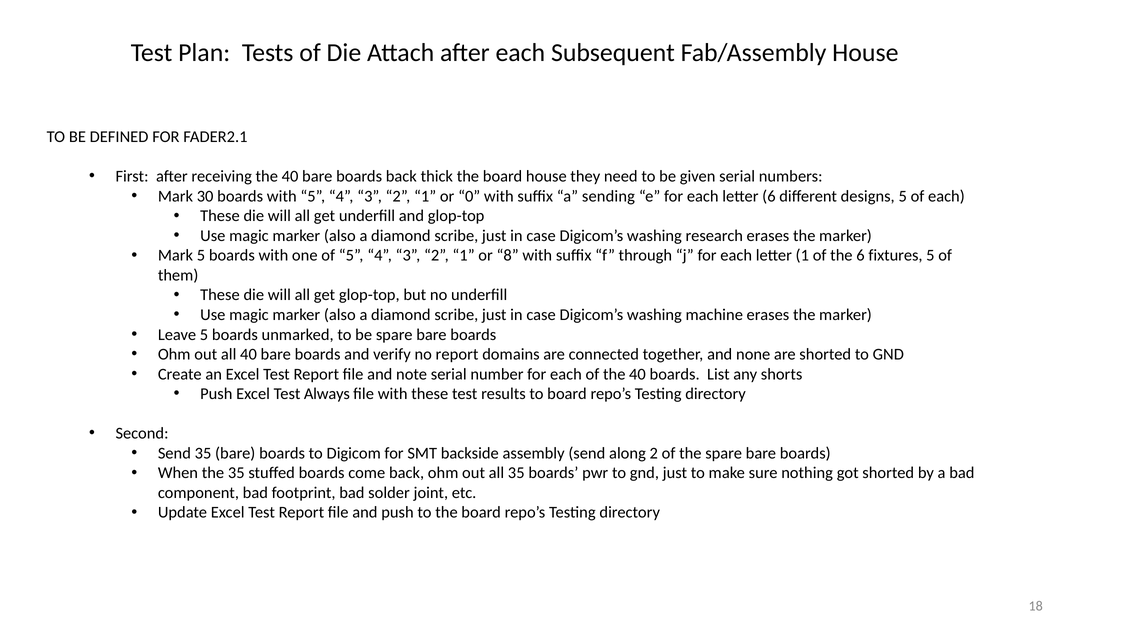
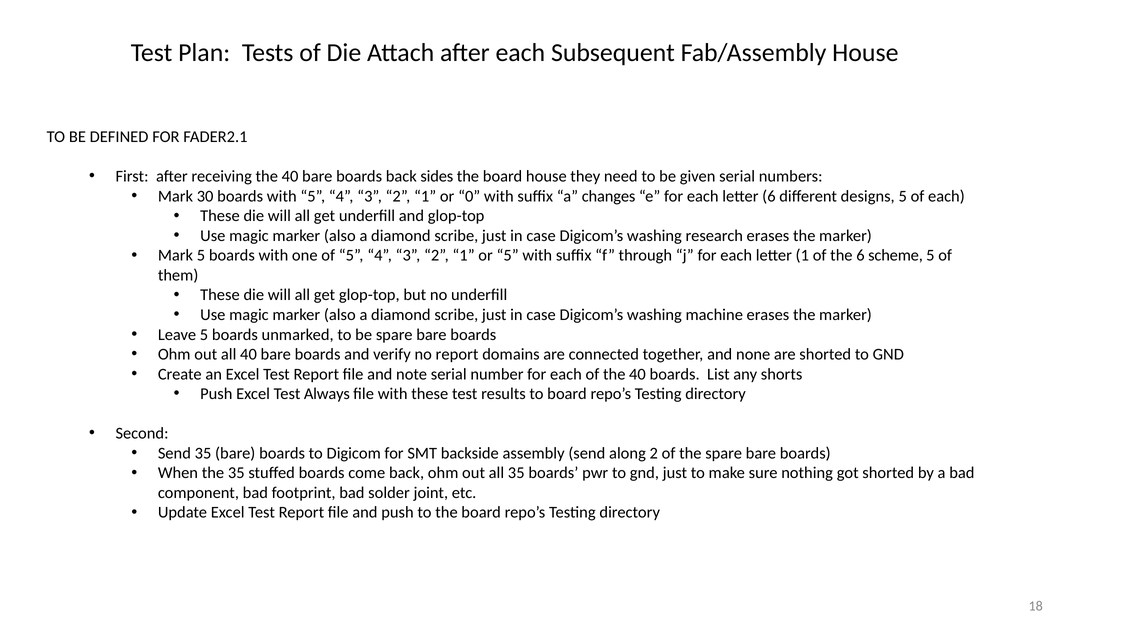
thick: thick -> sides
sending: sending -> changes
or 8: 8 -> 5
fixtures: fixtures -> scheme
